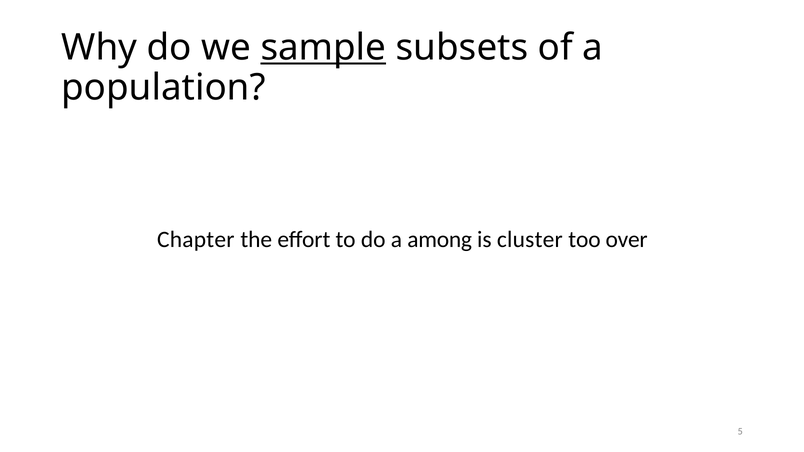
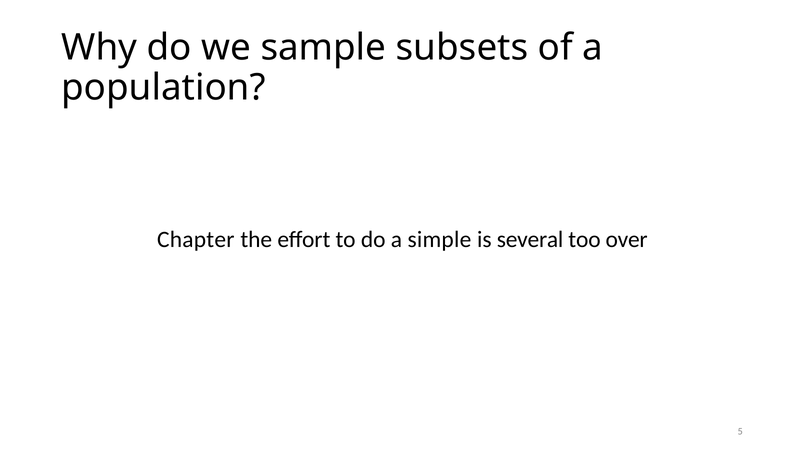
sample underline: present -> none
among: among -> simple
cluster: cluster -> several
